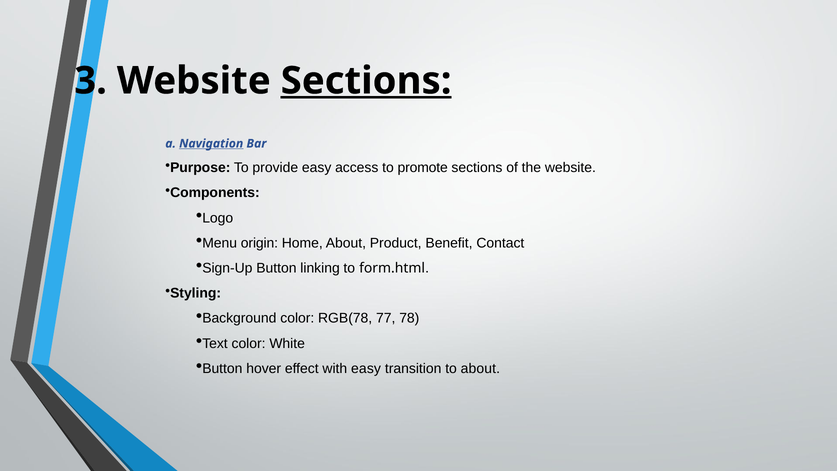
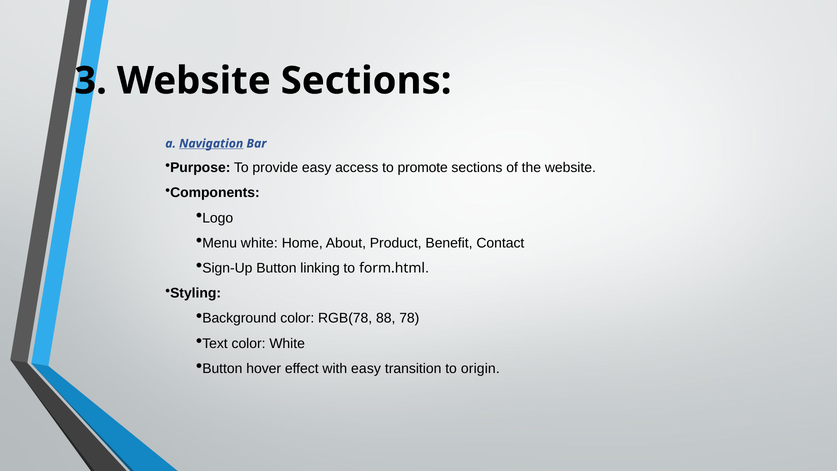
Sections at (366, 81) underline: present -> none
origin at (259, 243): origin -> white
77: 77 -> 88
to about: about -> origin
